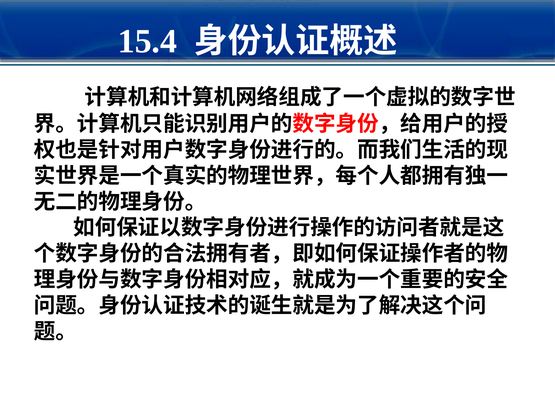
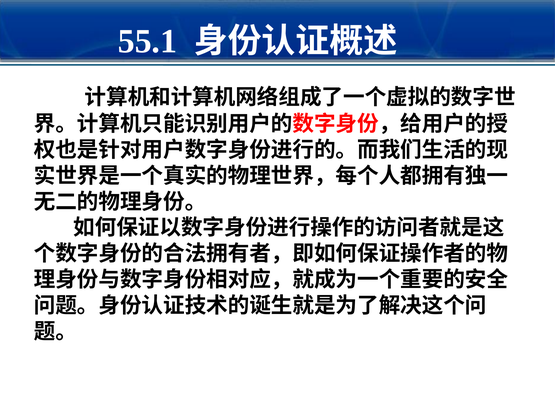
15.4: 15.4 -> 55.1
